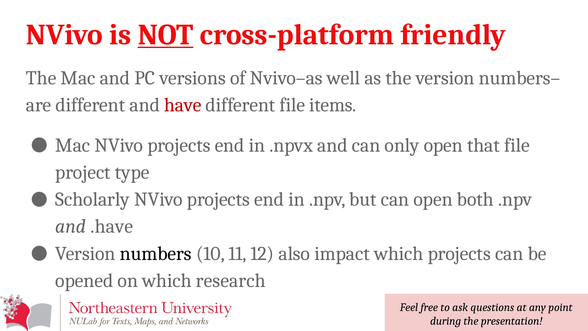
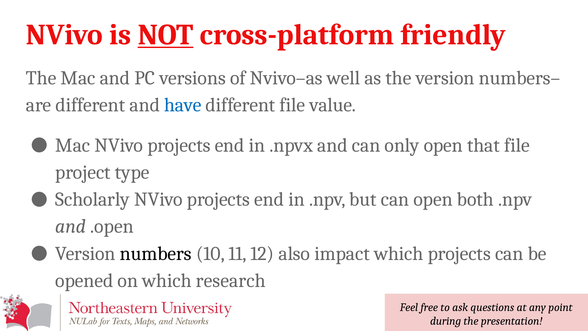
have colour: red -> blue
items: items -> value
.have: .have -> .open
